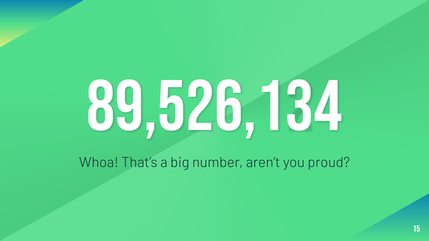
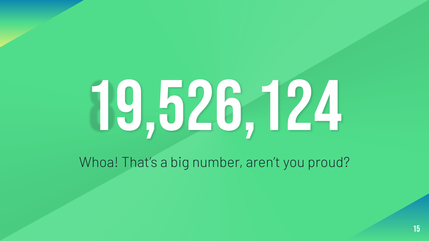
89,526,134: 89,526,134 -> 19,526,124
